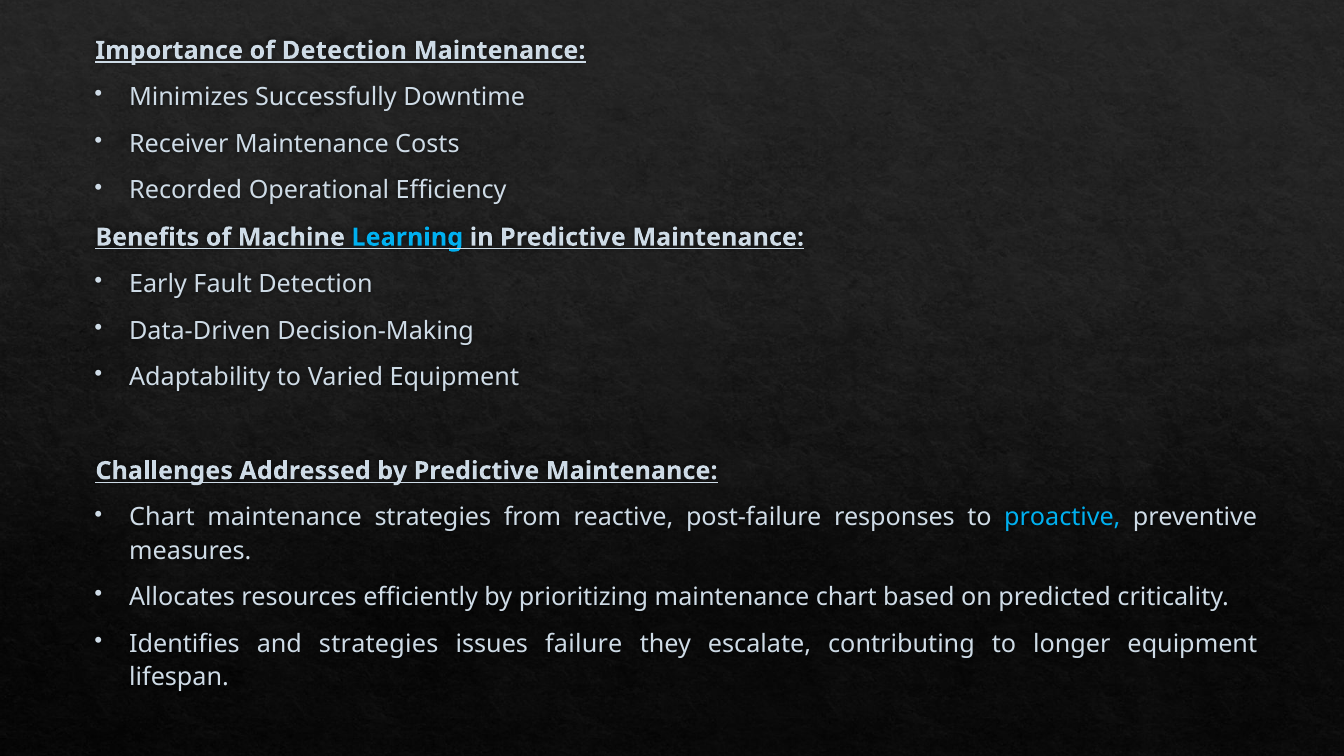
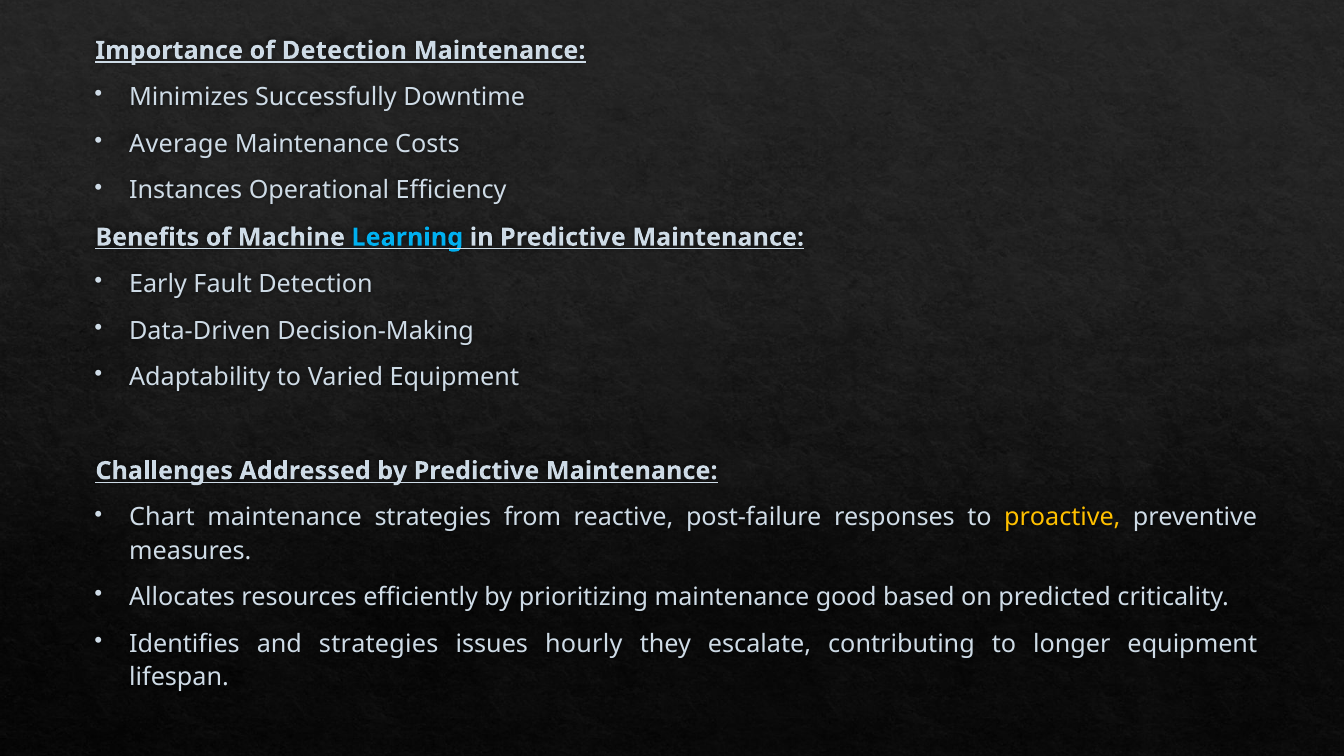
Receiver: Receiver -> Average
Recorded: Recorded -> Instances
proactive colour: light blue -> yellow
maintenance chart: chart -> good
failure: failure -> hourly
